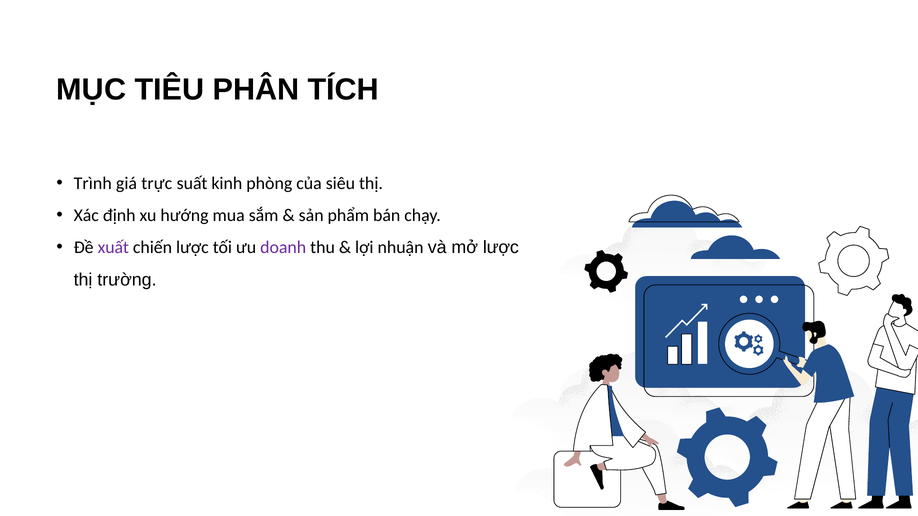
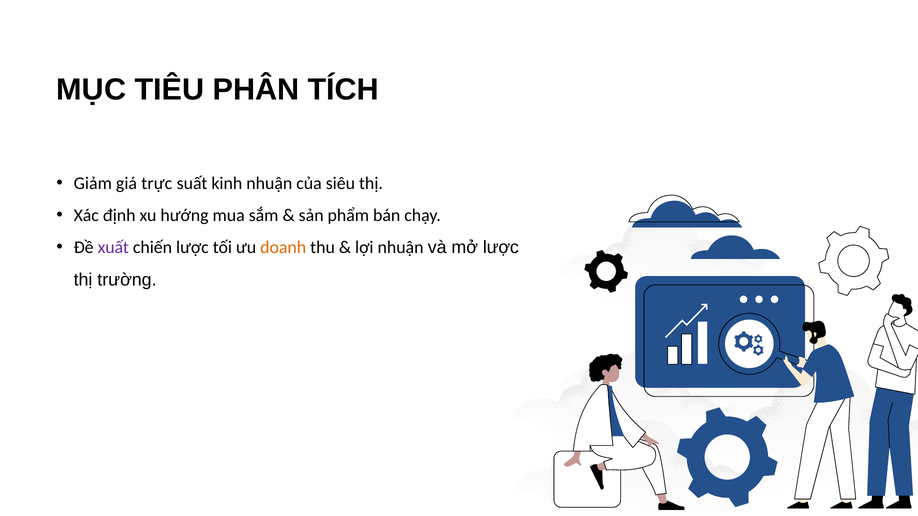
Trình: Trình -> Giảm
kinh phòng: phòng -> nhuận
doanh colour: purple -> orange
